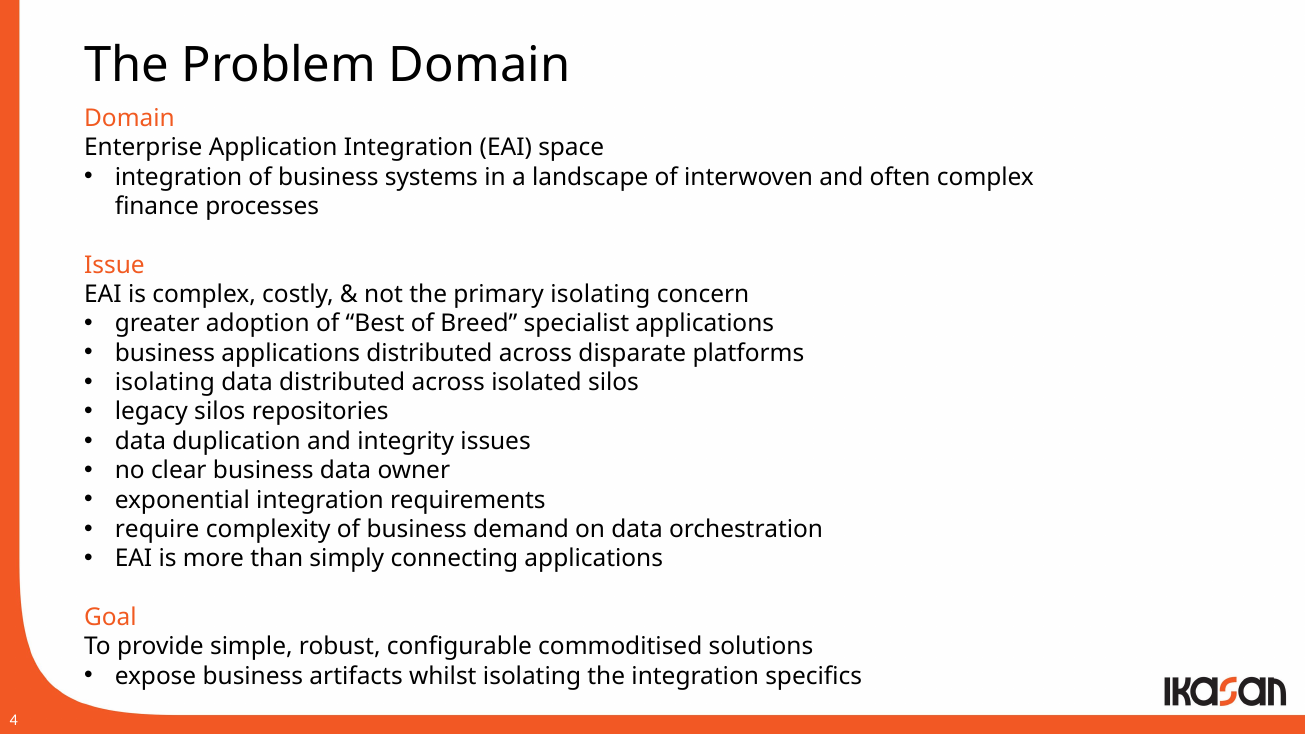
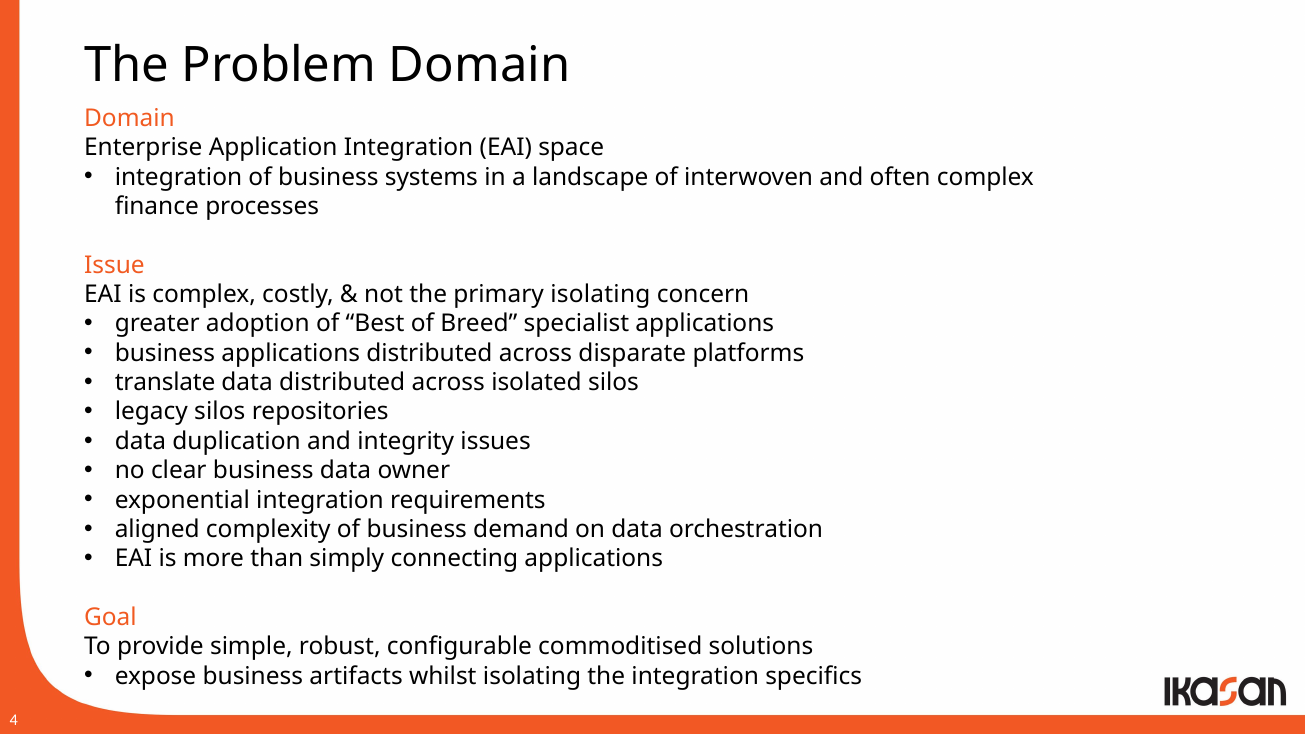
isolating at (165, 383): isolating -> translate
require: require -> aligned
